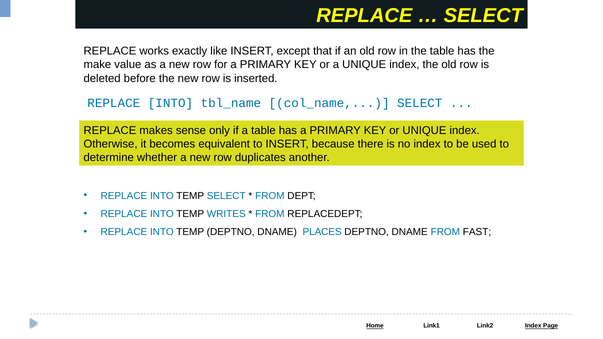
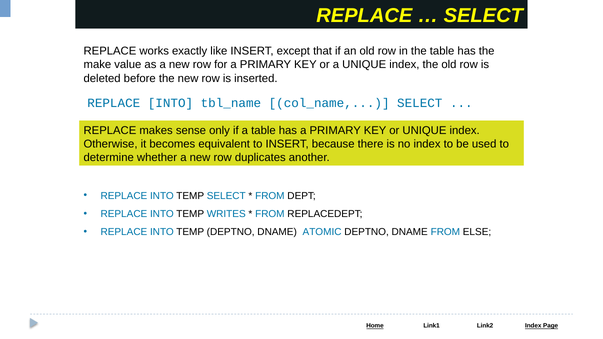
PLACES: PLACES -> ATOMIC
FAST: FAST -> ELSE
